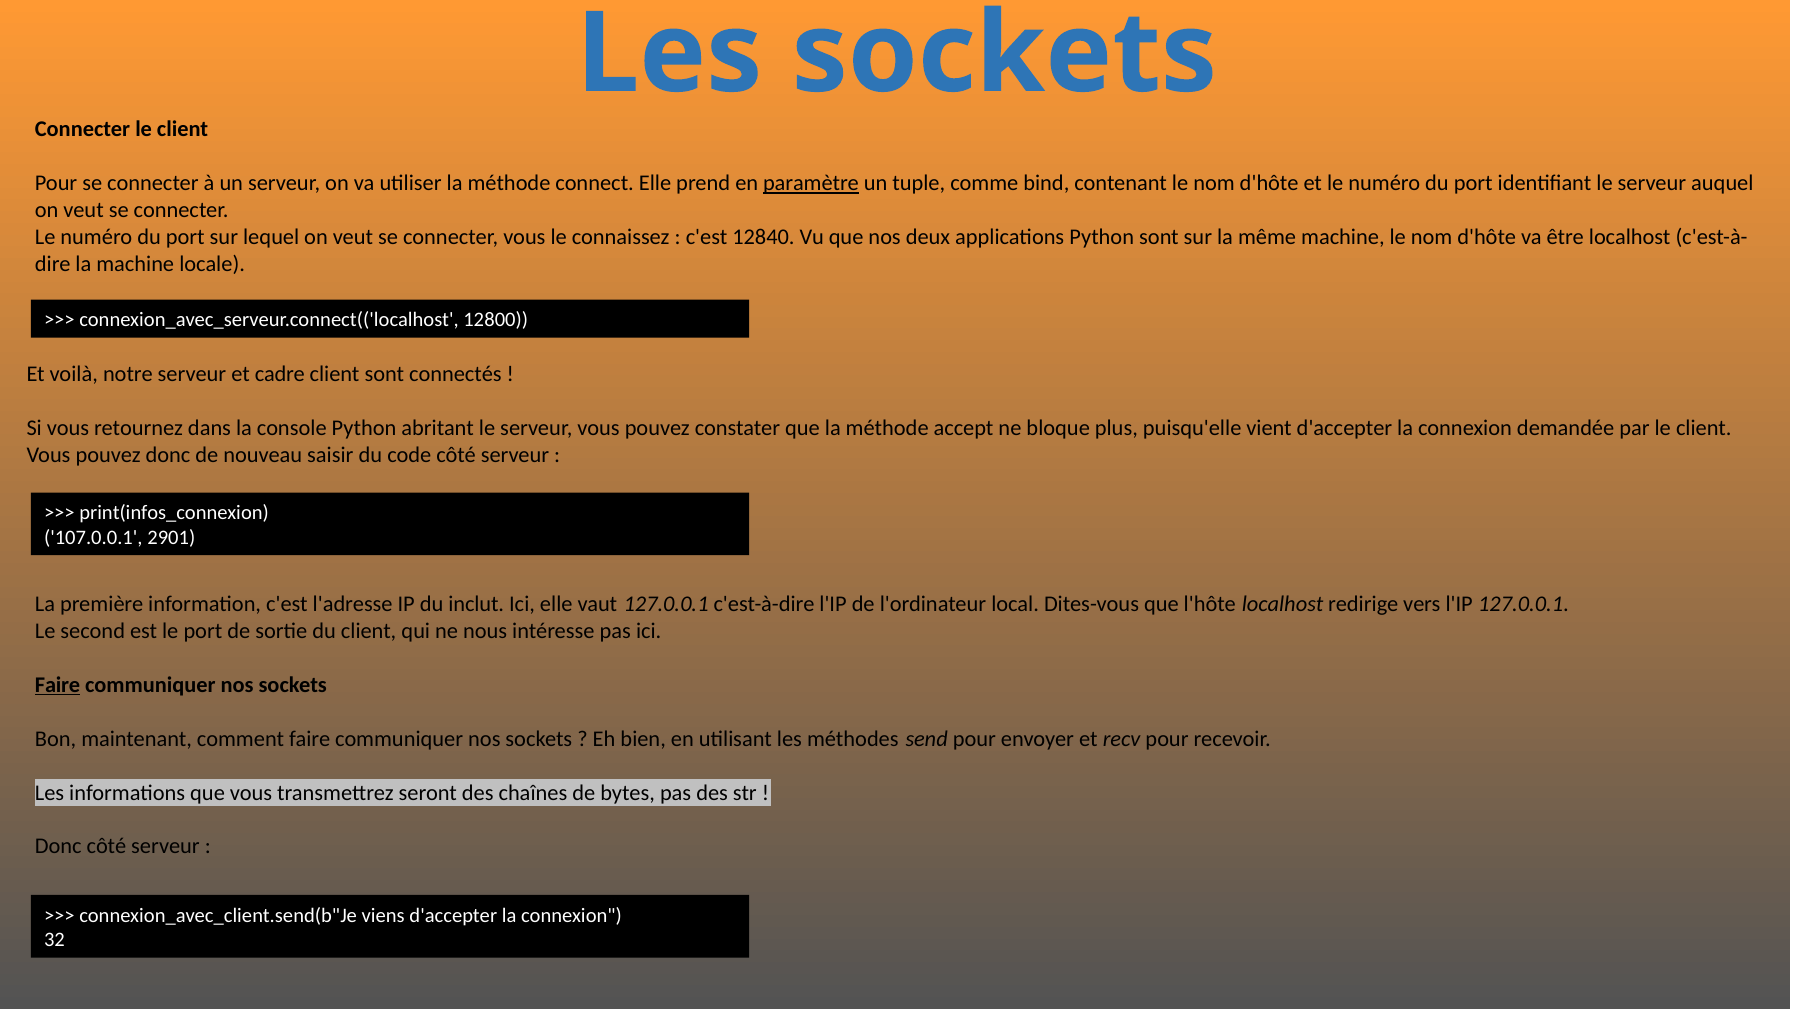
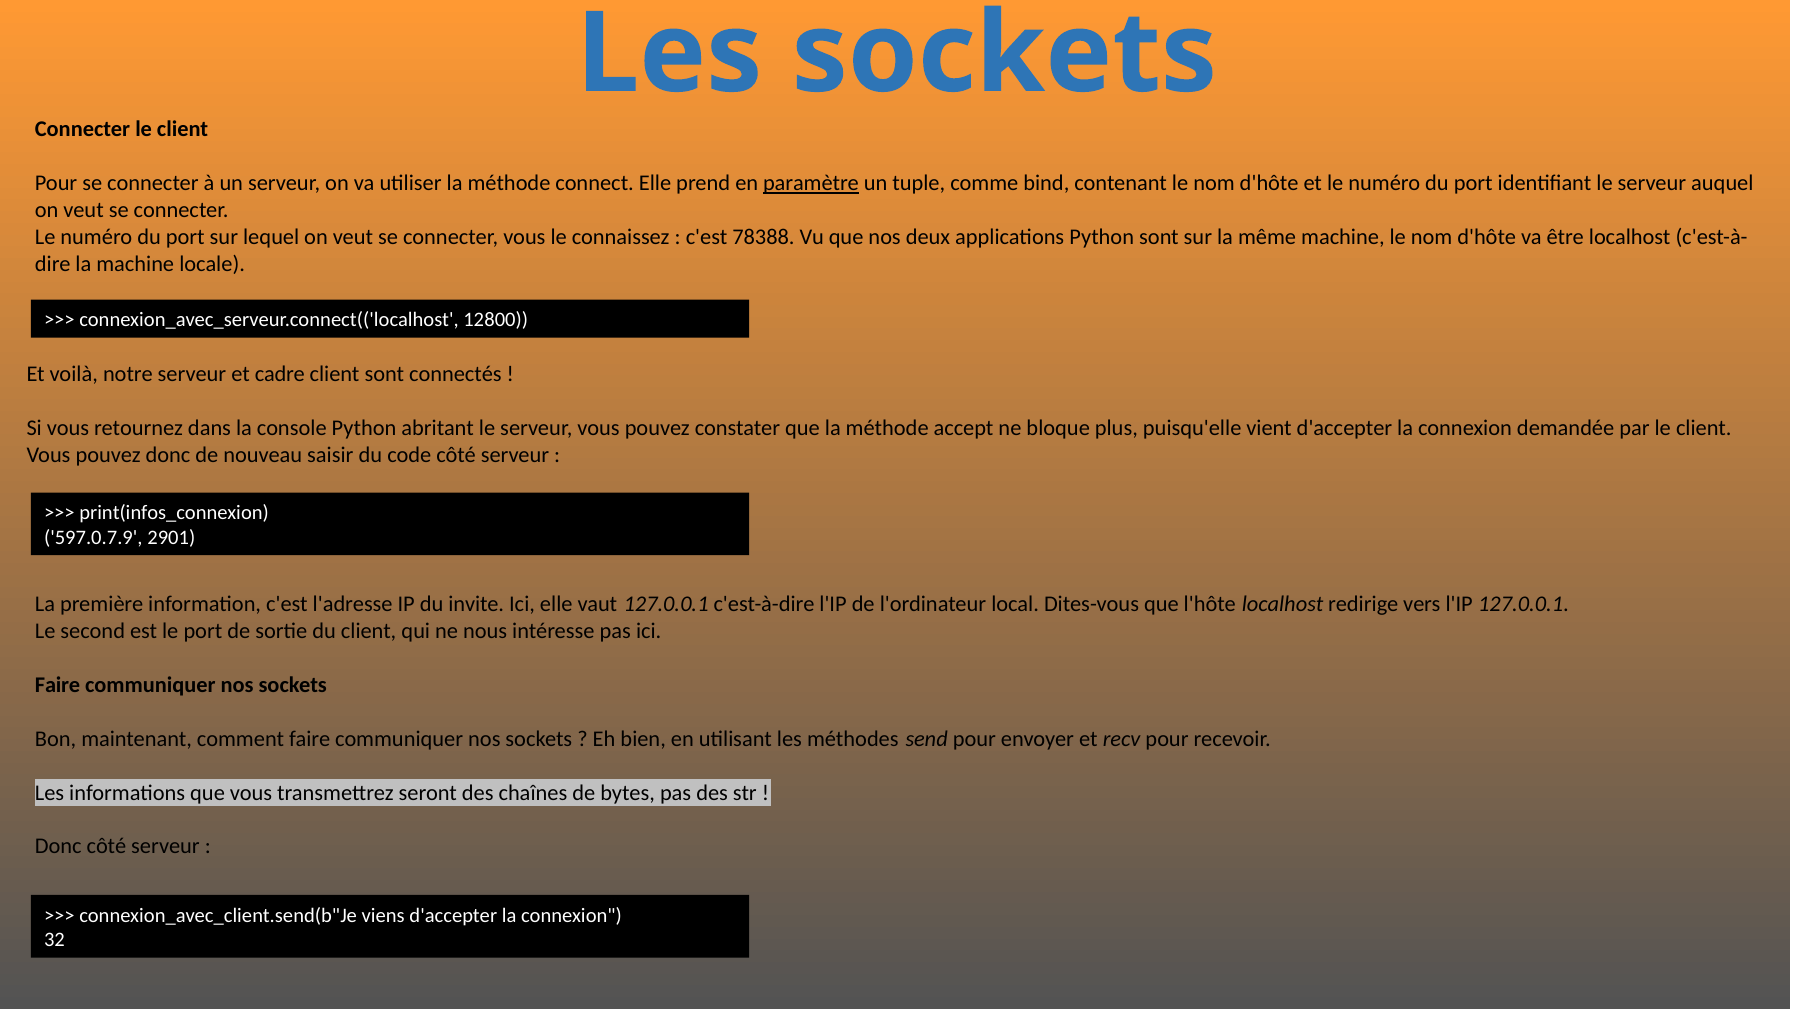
12840: 12840 -> 78388
107.0.0.1: 107.0.0.1 -> 597.0.7.9
inclut: inclut -> invite
Faire at (58, 685) underline: present -> none
